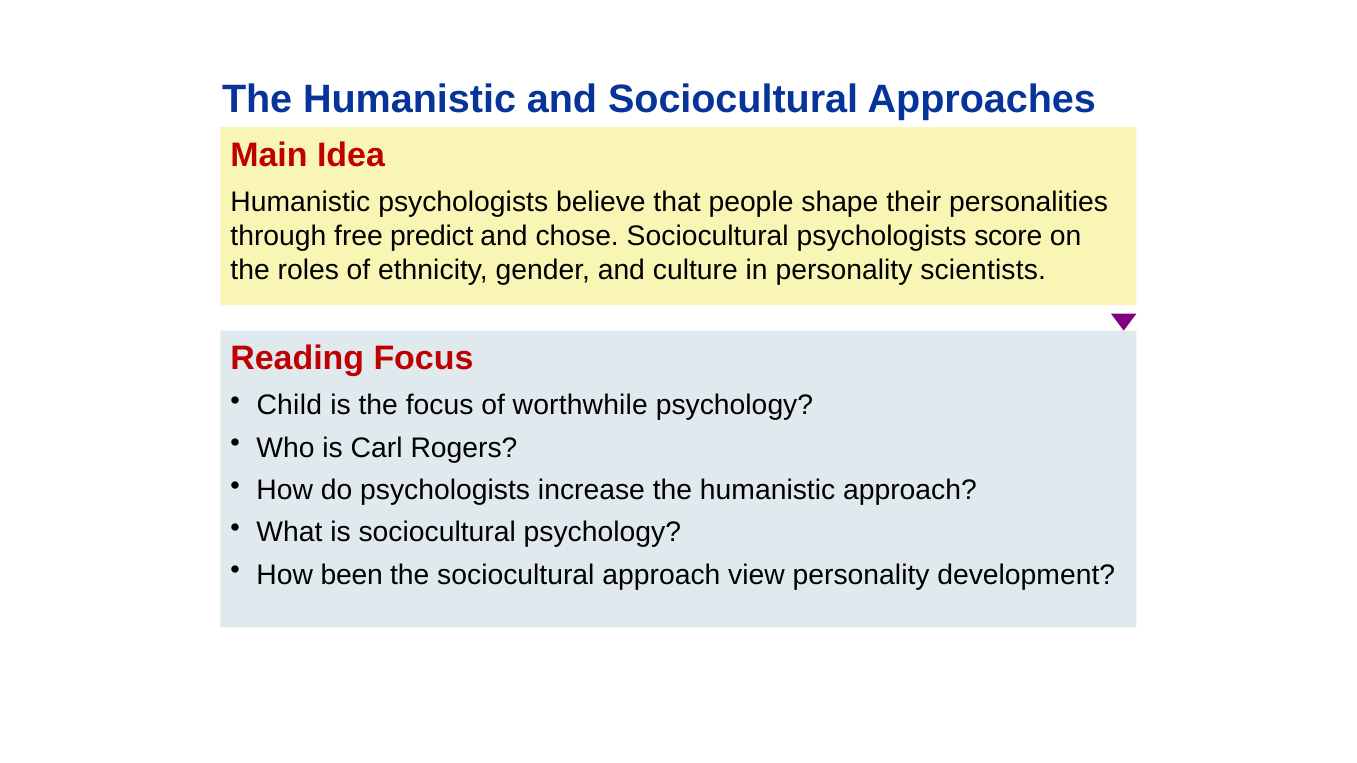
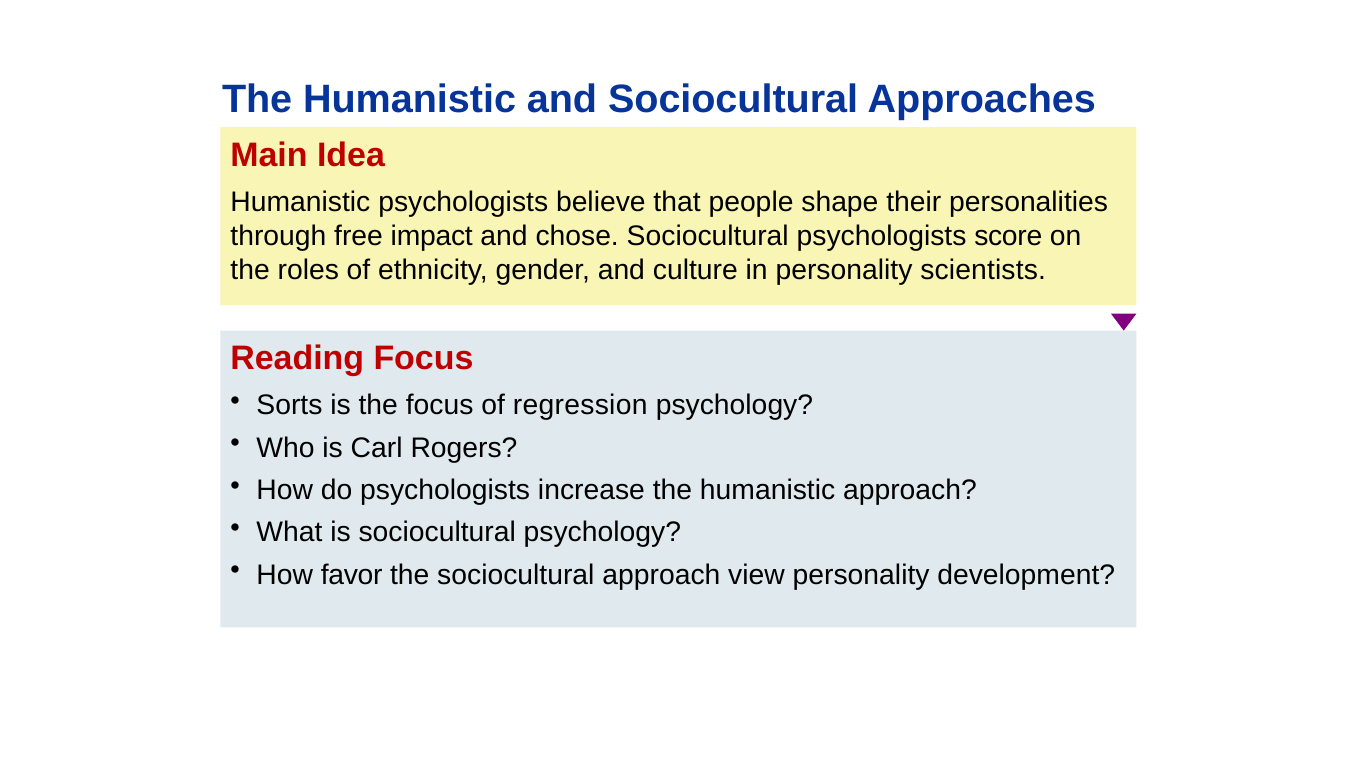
predict: predict -> impact
Child: Child -> Sorts
worthwhile: worthwhile -> regression
been: been -> favor
